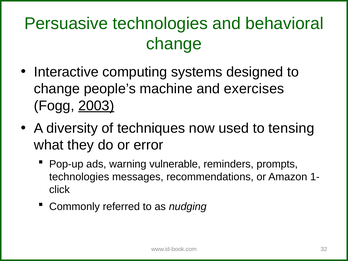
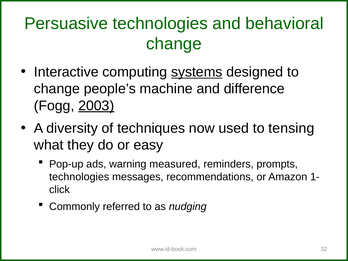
systems underline: none -> present
exercises: exercises -> difference
error: error -> easy
vulnerable: vulnerable -> measured
